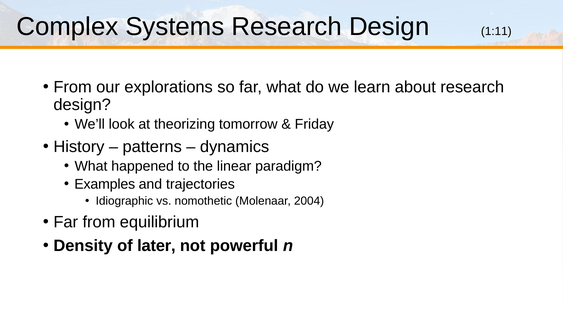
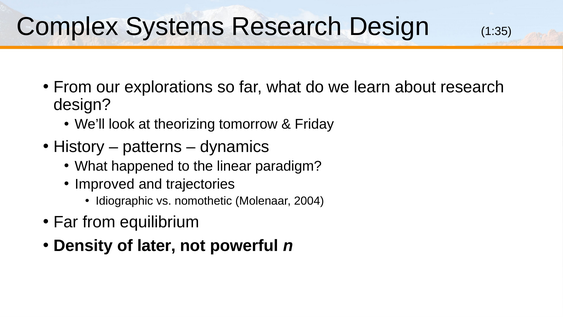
1:11: 1:11 -> 1:35
Examples: Examples -> Improved
